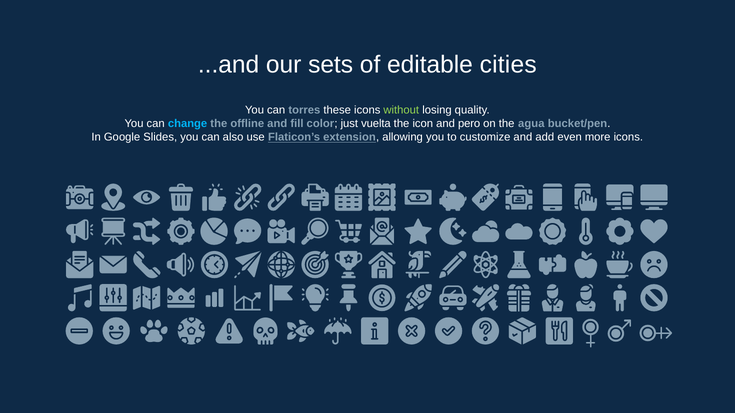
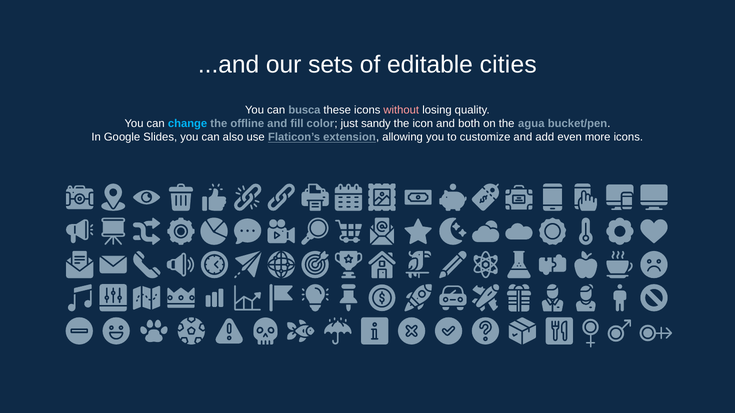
torres: torres -> busca
without colour: light green -> pink
vuelta: vuelta -> sandy
pero: pero -> both
